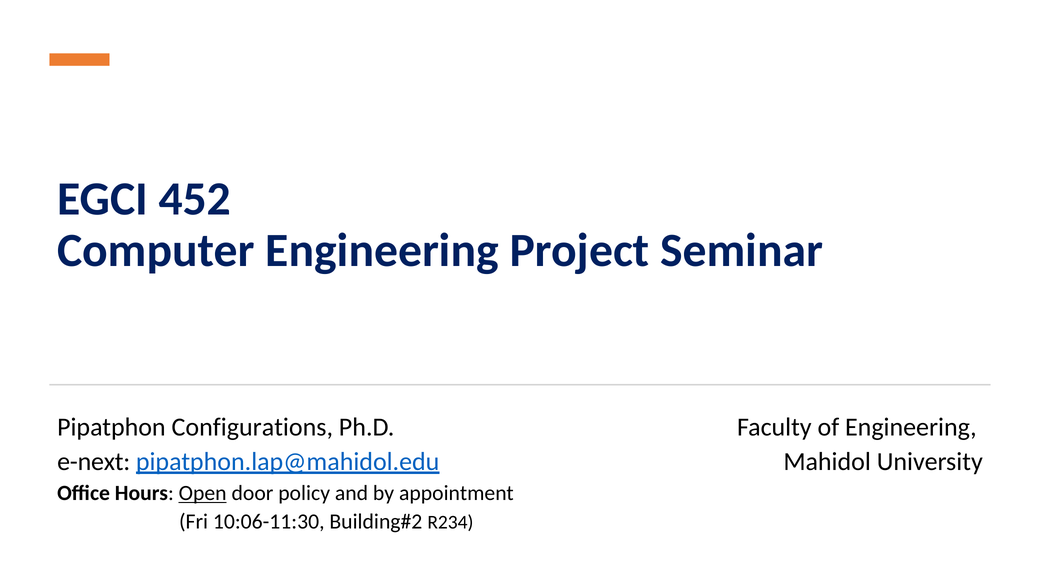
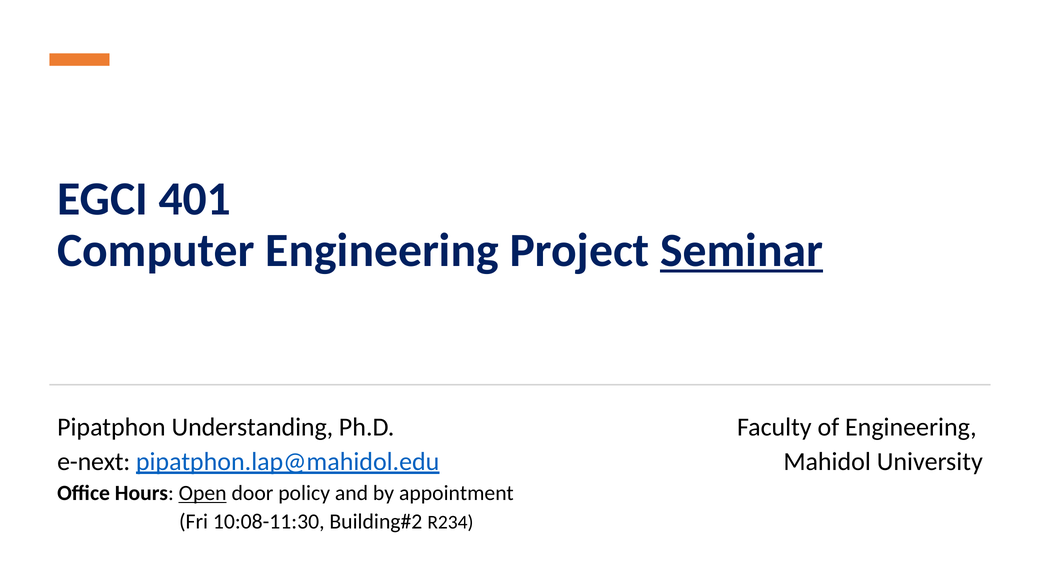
452: 452 -> 401
Seminar at (742, 251) underline: none -> present
Configurations: Configurations -> Understanding
10:06-11:30: 10:06-11:30 -> 10:08-11:30
